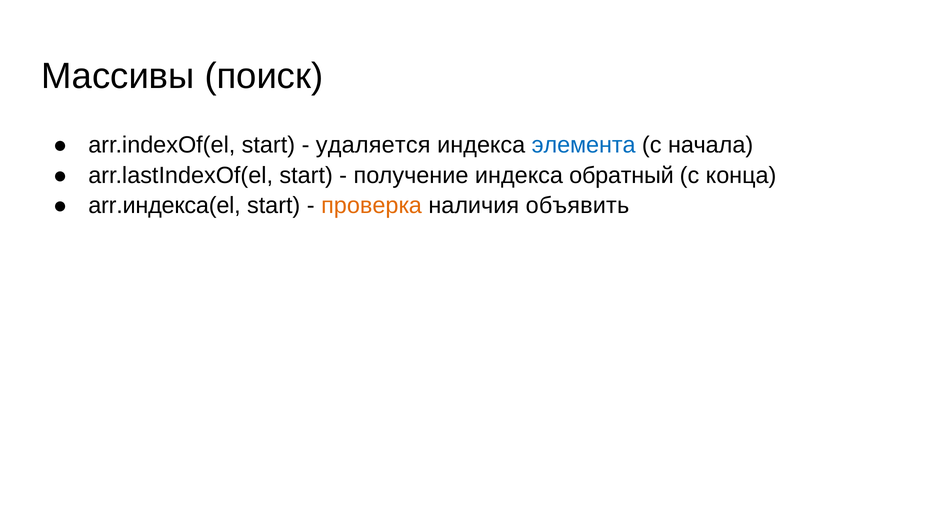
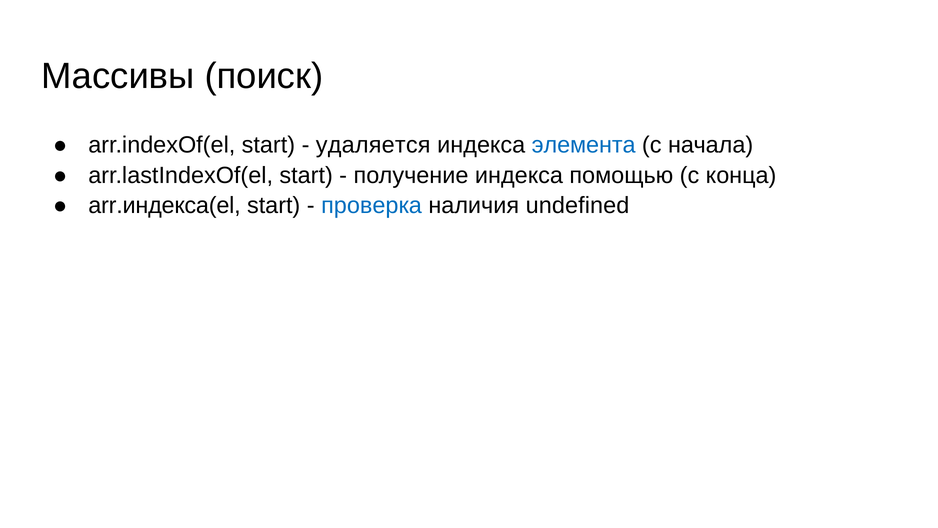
обратный: обратный -> помощью
проверка colour: orange -> blue
объявить: объявить -> undefined
